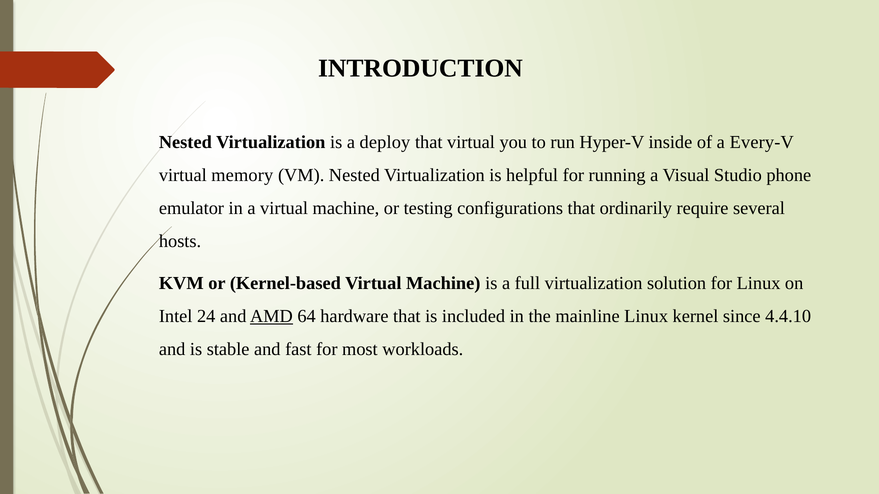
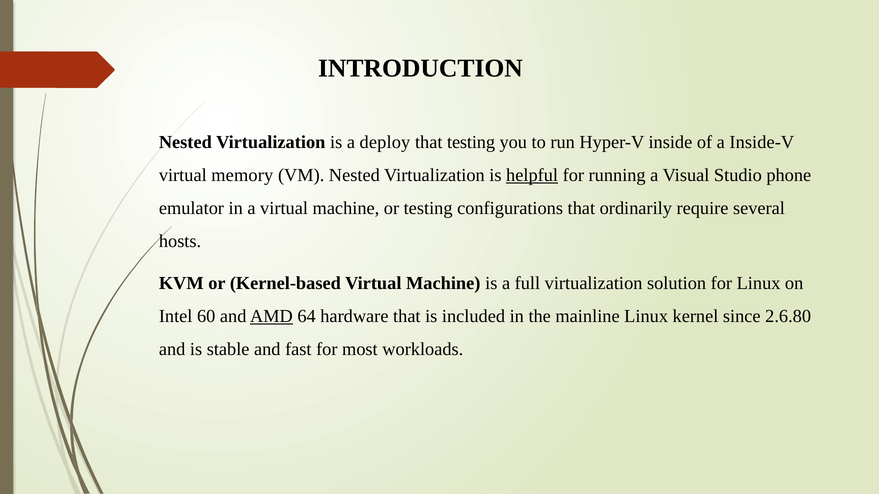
that virtual: virtual -> testing
Every-V: Every-V -> Inside-V
helpful underline: none -> present
24: 24 -> 60
4.4.10: 4.4.10 -> 2.6.80
